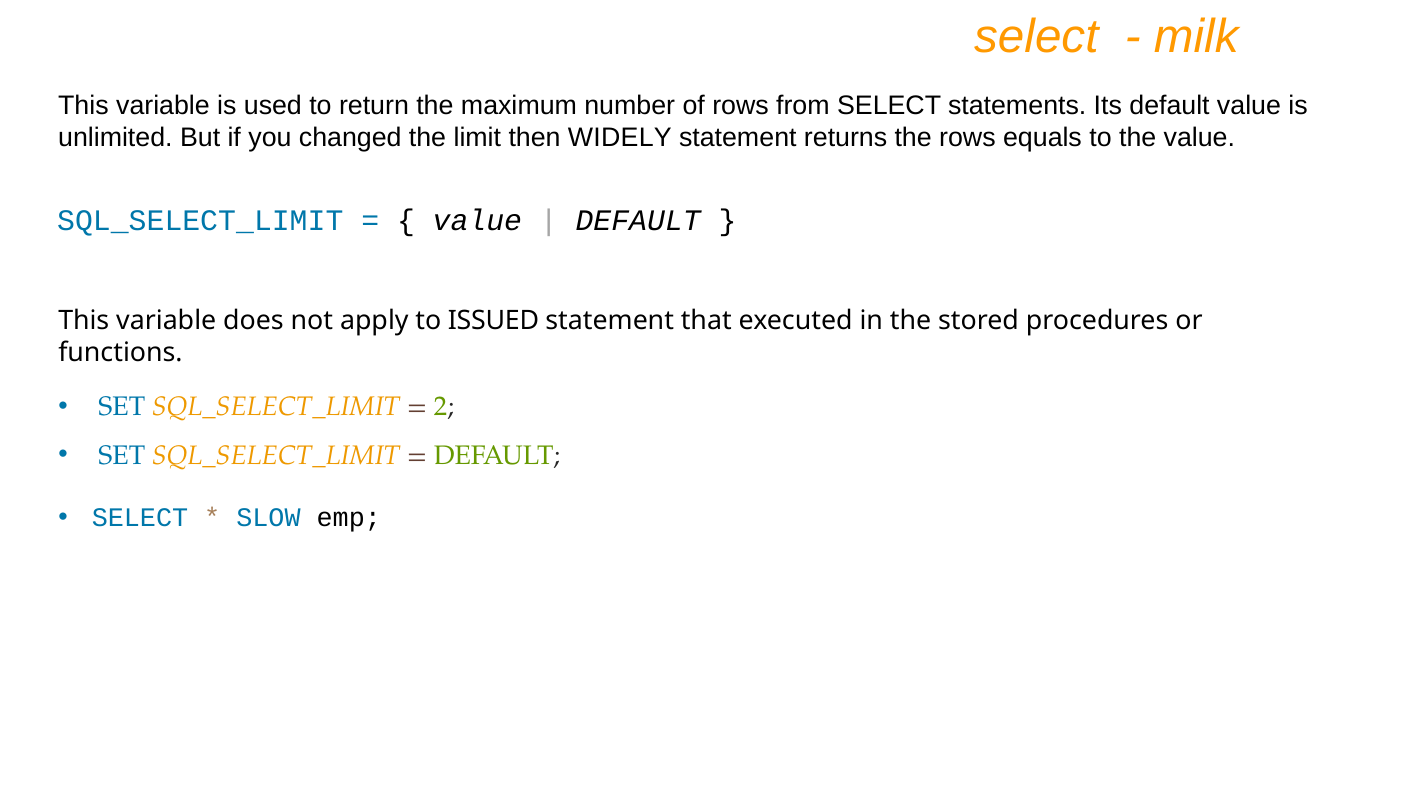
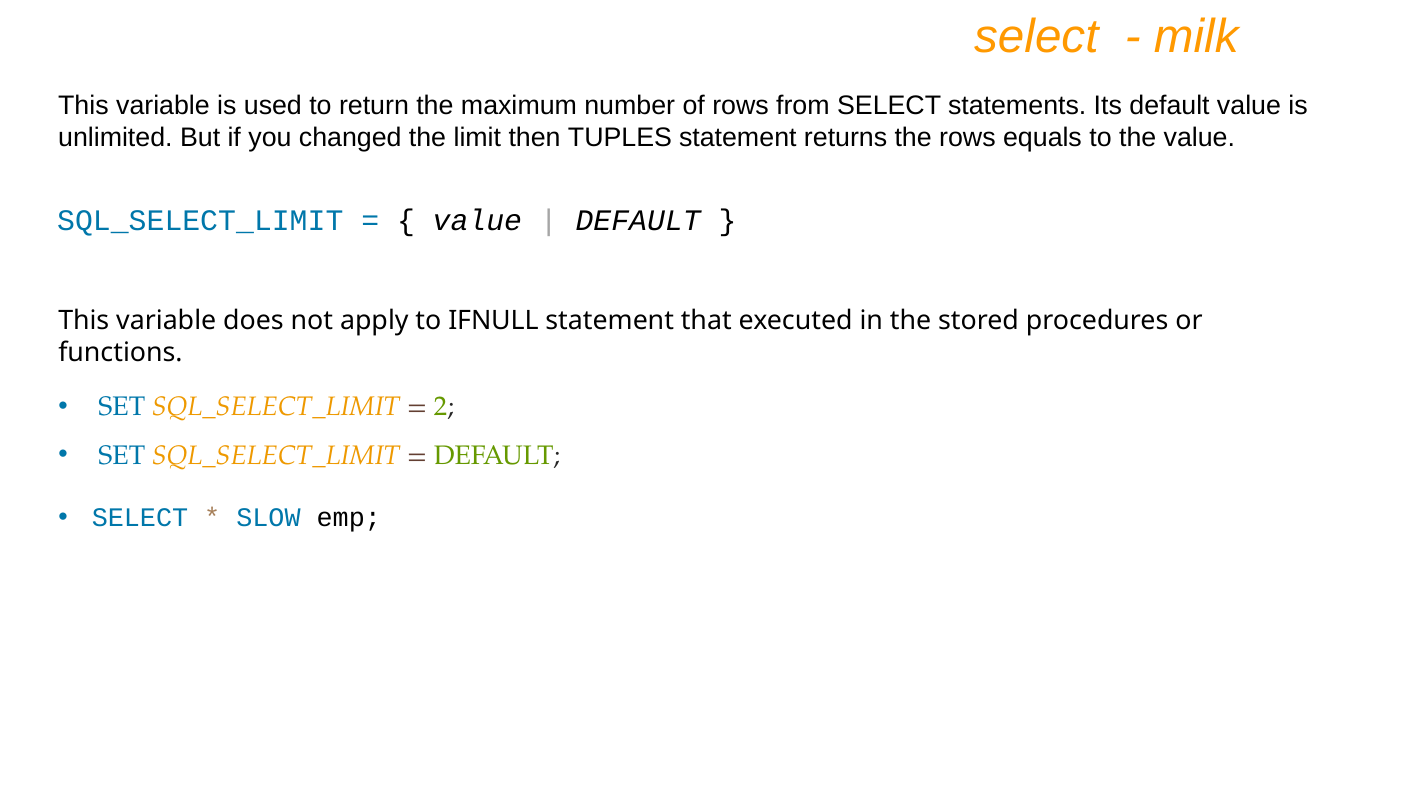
WIDELY: WIDELY -> TUPLES
ISSUED: ISSUED -> IFNULL
